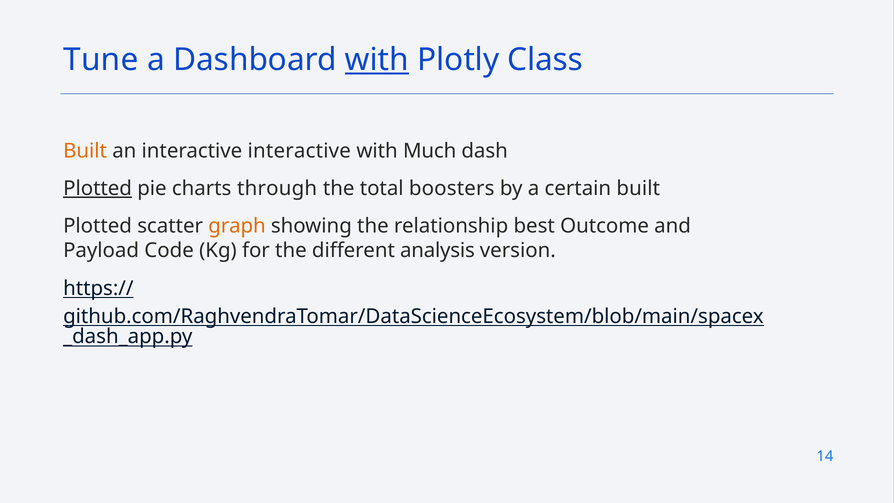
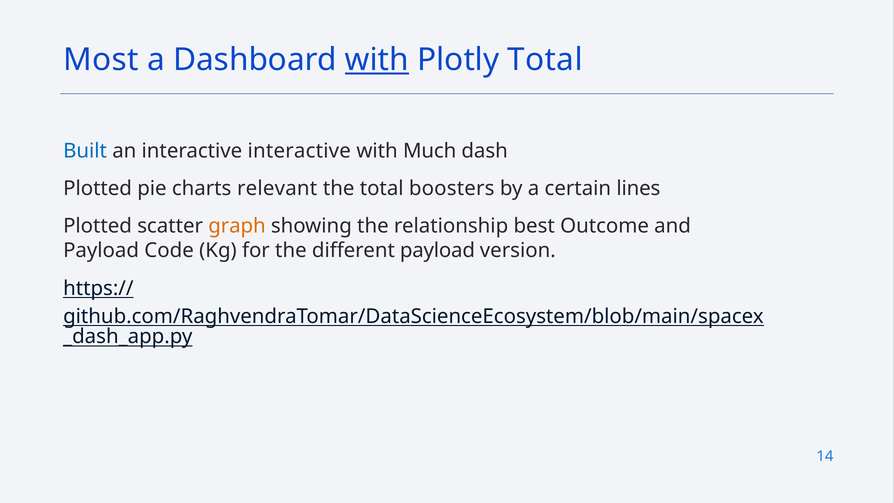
Tune: Tune -> Most
Plotly Class: Class -> Total
Built at (85, 151) colour: orange -> blue
Plotted at (98, 189) underline: present -> none
through: through -> relevant
certain built: built -> lines
different analysis: analysis -> payload
